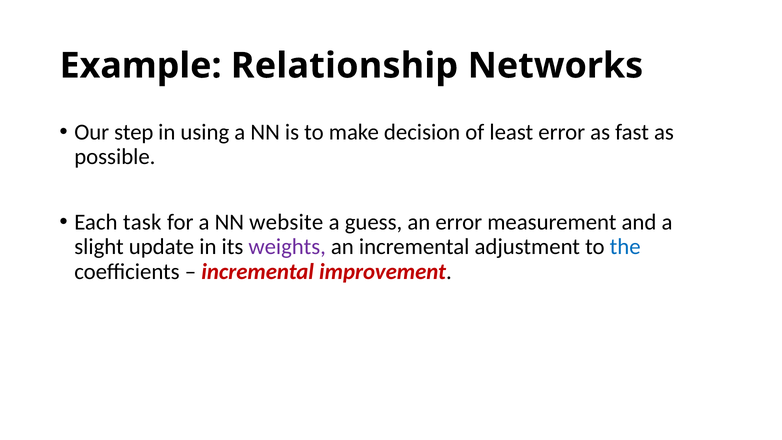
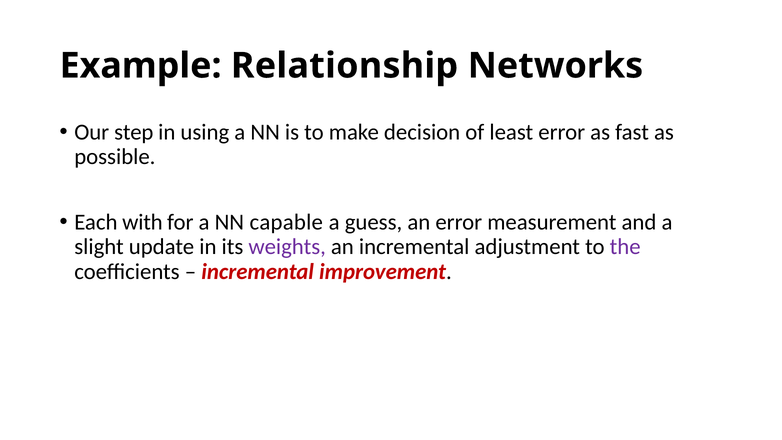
task: task -> with
website: website -> capable
the colour: blue -> purple
